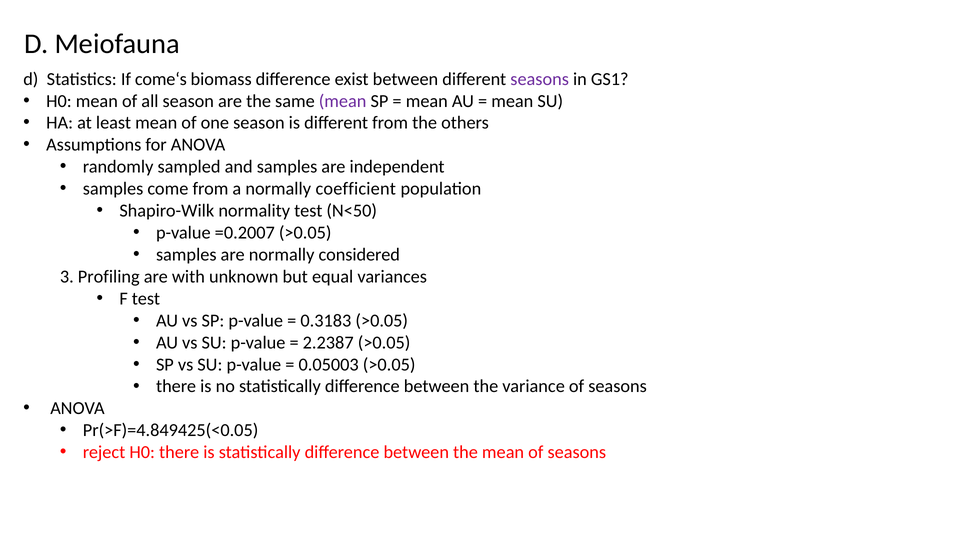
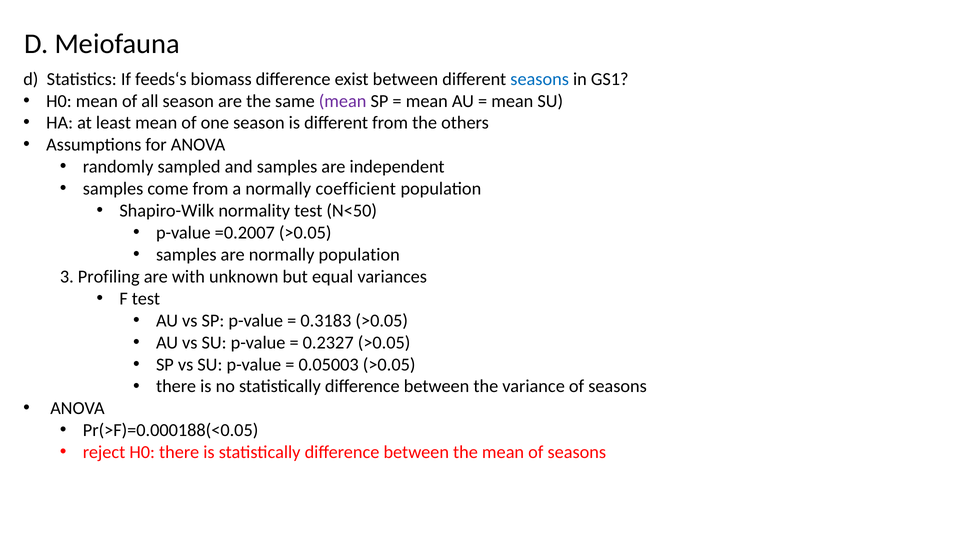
come‘s: come‘s -> feeds‘s
seasons at (540, 79) colour: purple -> blue
normally considered: considered -> population
2.2387: 2.2387 -> 0.2327
Pr(>F)=4.849425(<0.05: Pr(>F)=4.849425(<0.05 -> Pr(>F)=0.000188(<0.05
